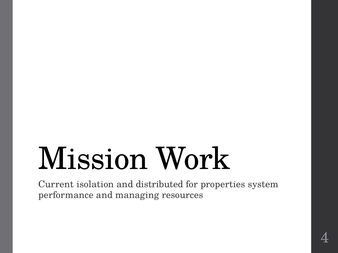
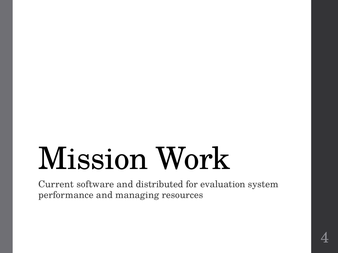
isolation: isolation -> software
properties: properties -> evaluation
